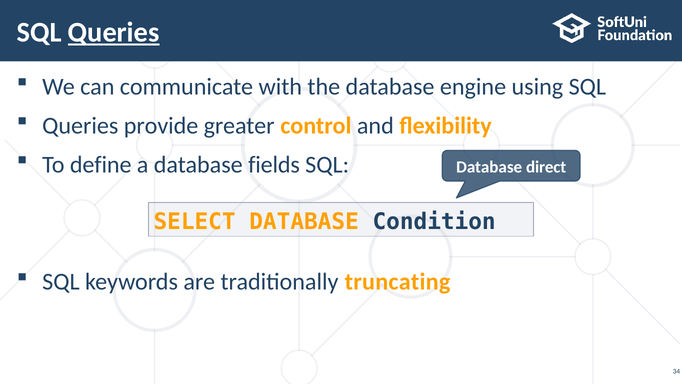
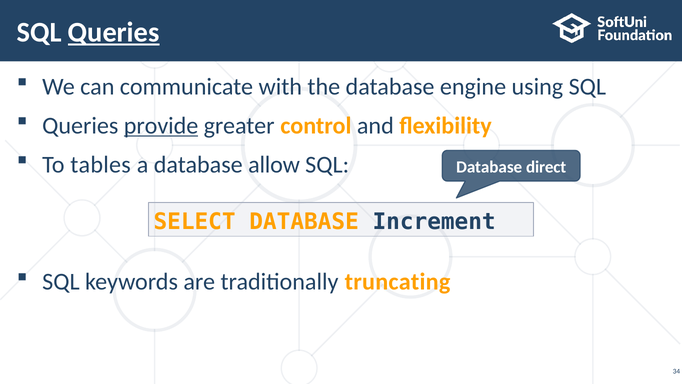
provide underline: none -> present
define: define -> tables
fields: fields -> allow
Condition: Condition -> Increment
